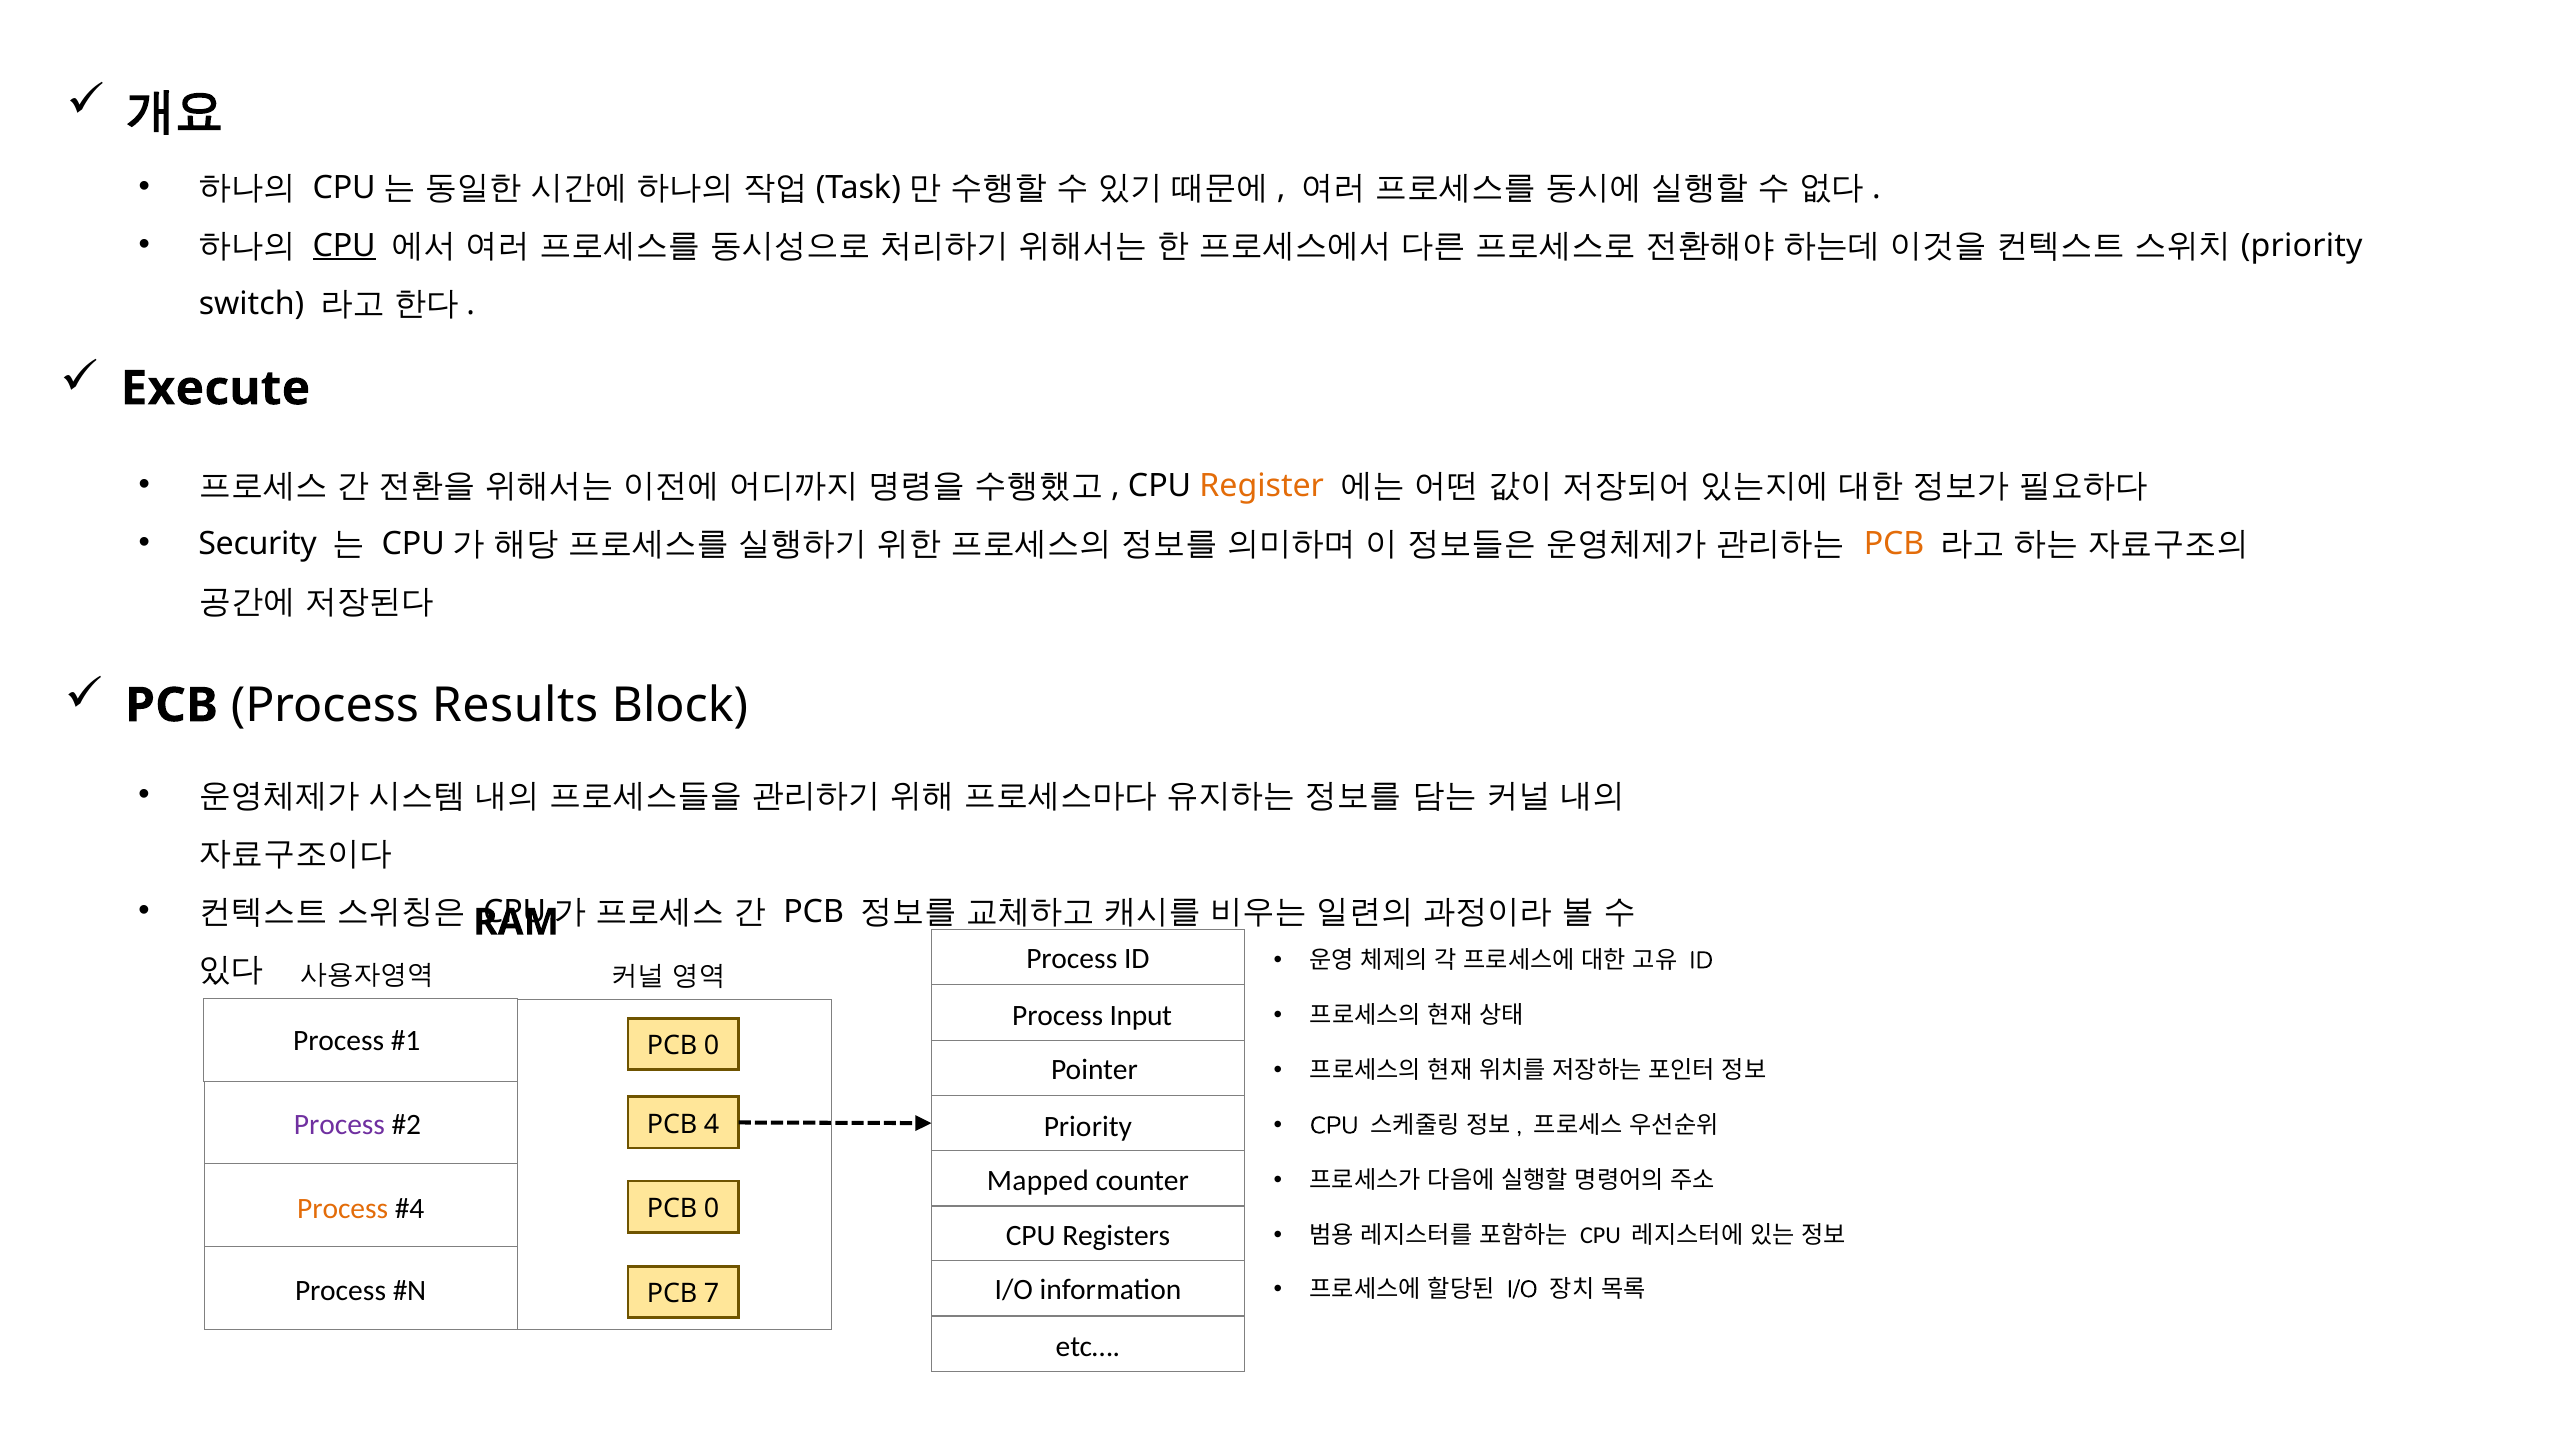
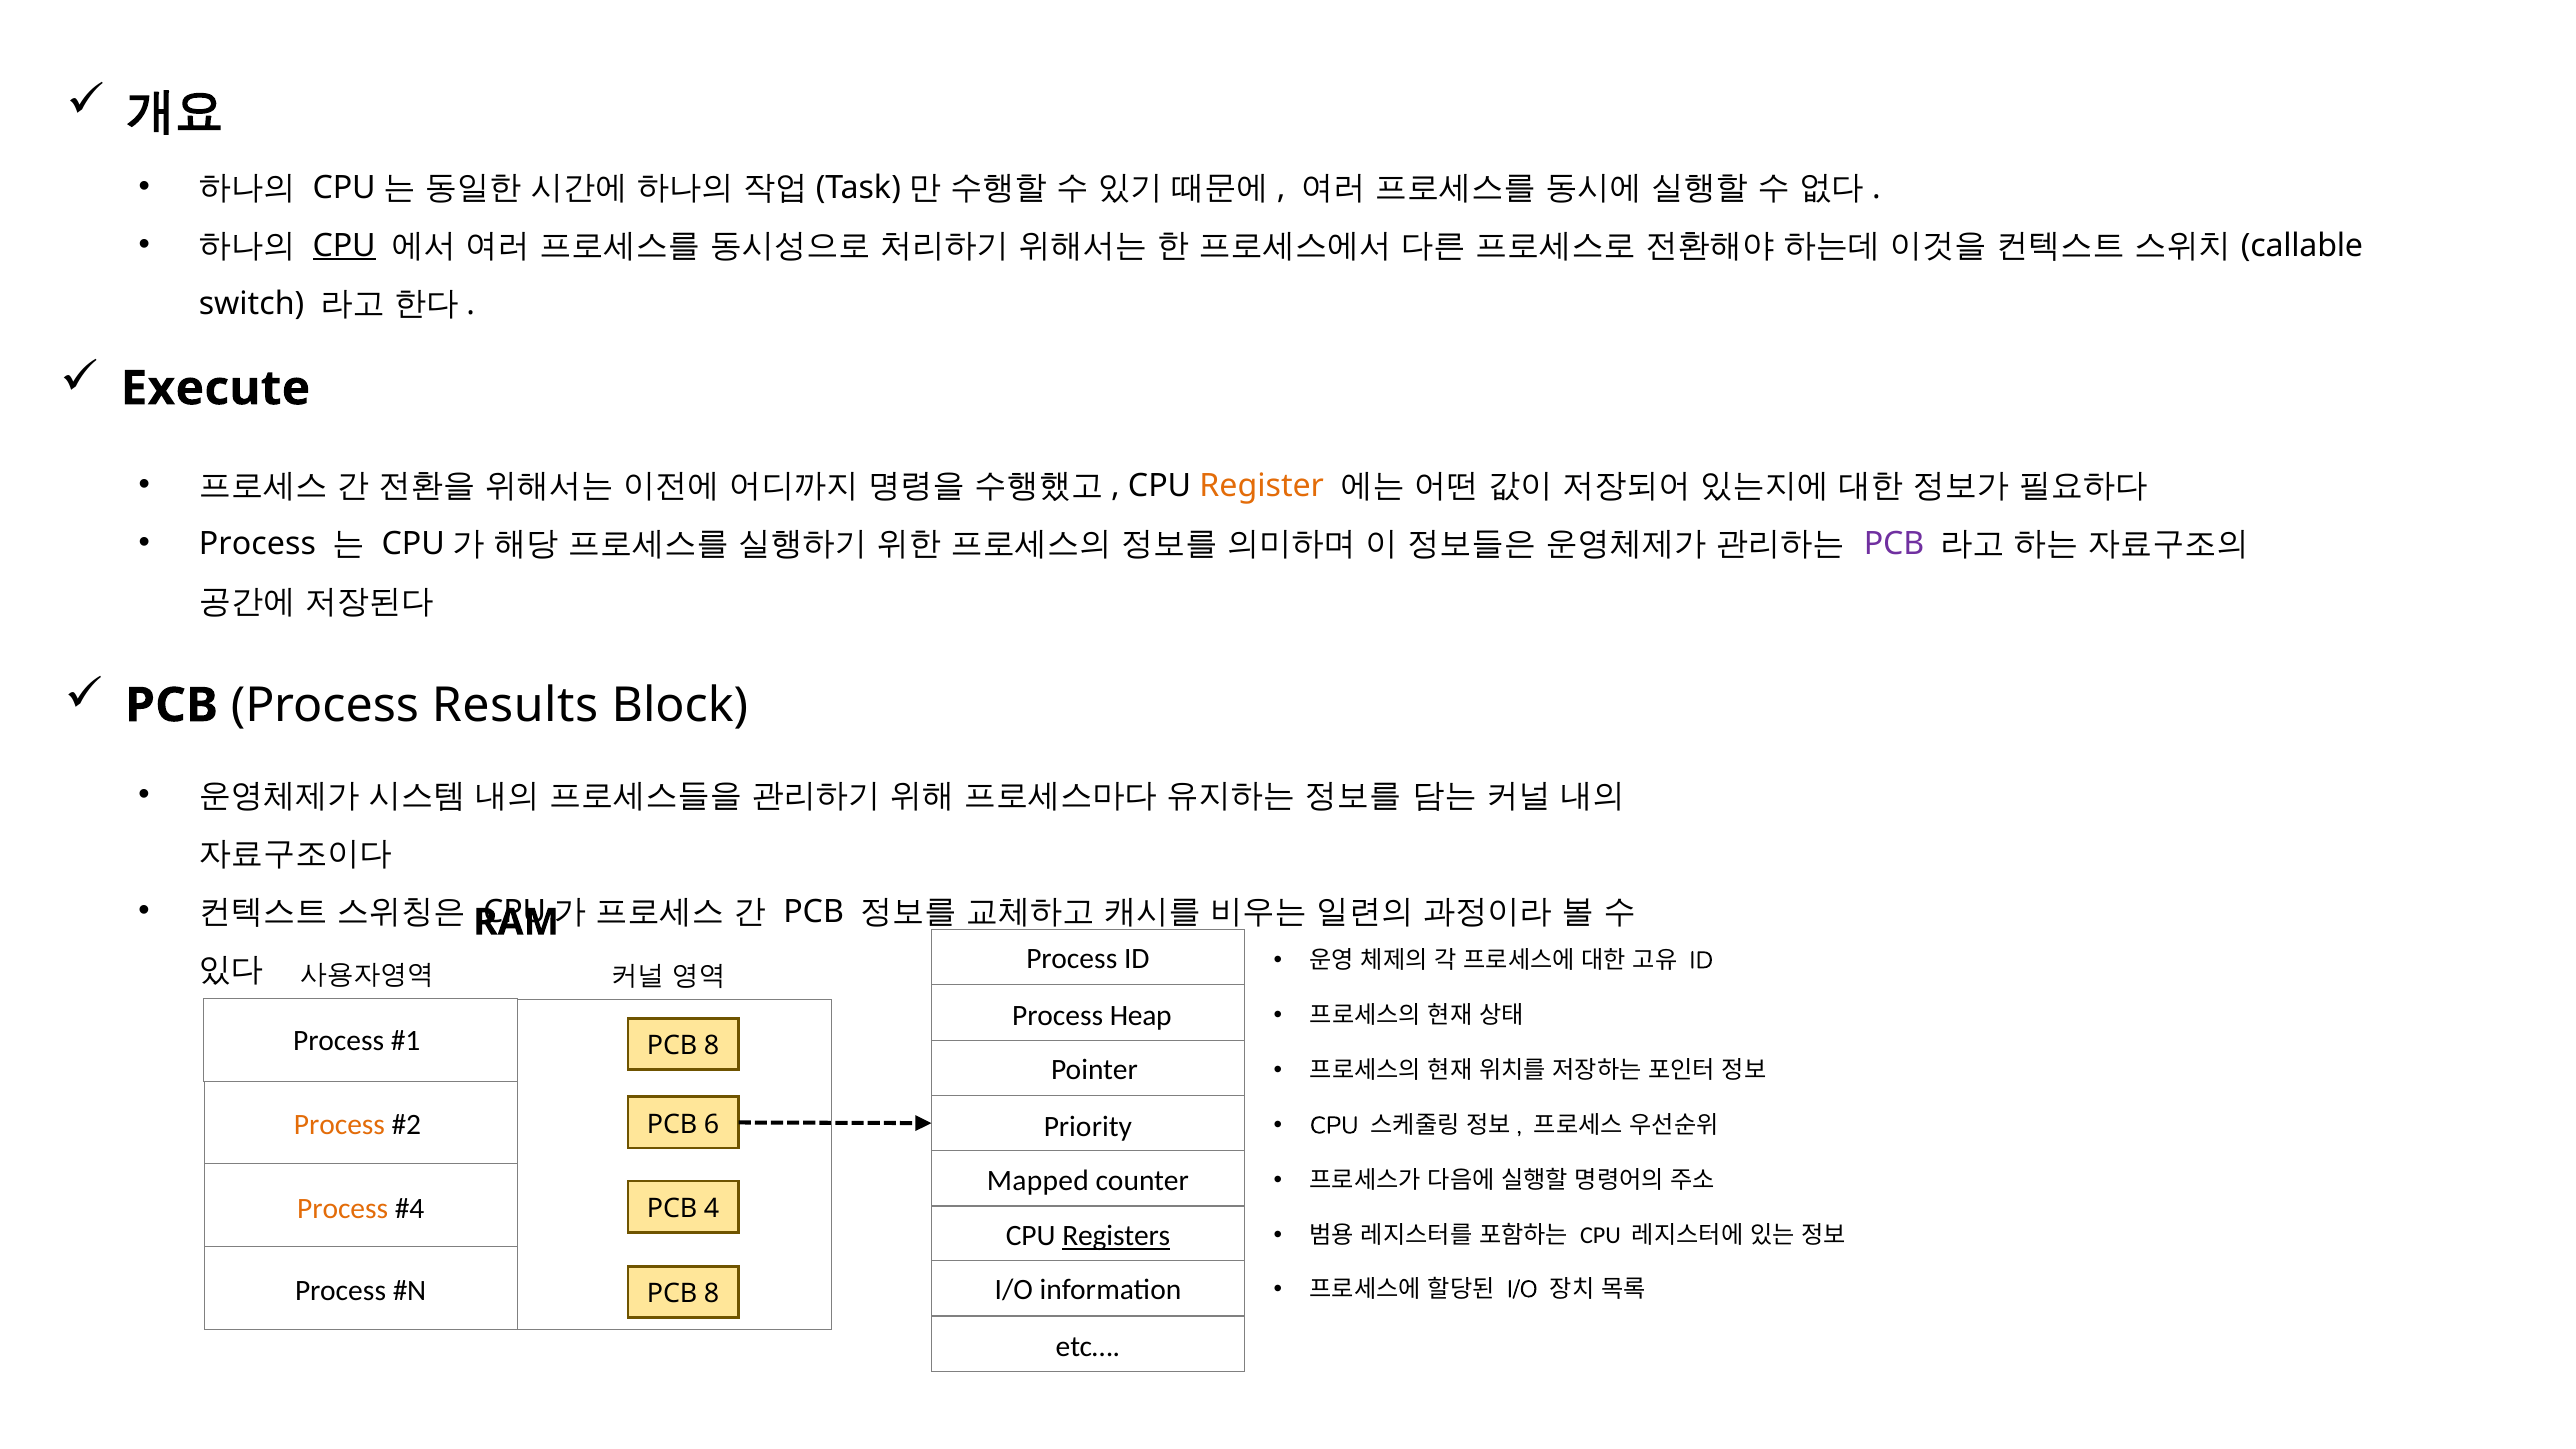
priority at (2302, 246): priority -> callable
Security at (258, 544): Security -> Process
PCB at (1894, 544) colour: orange -> purple
Input: Input -> Heap
0 at (712, 1046): 0 -> 8
Process at (339, 1125) colour: purple -> orange
4: 4 -> 6
0 at (712, 1209): 0 -> 4
Registers underline: none -> present
7 at (712, 1294): 7 -> 8
